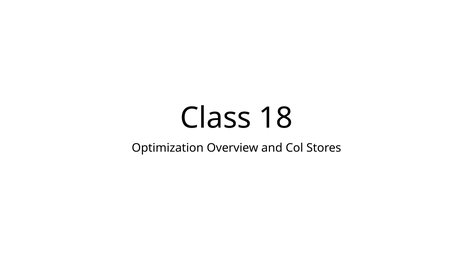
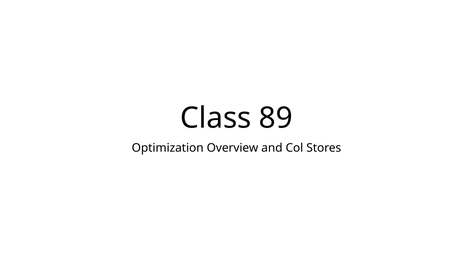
18: 18 -> 89
